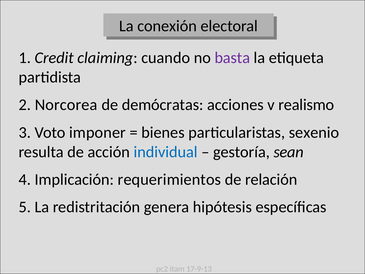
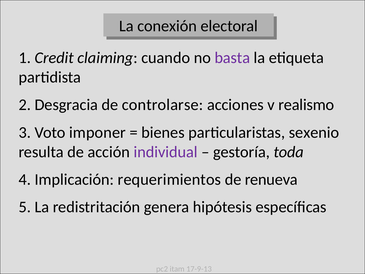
Norcorea: Norcorea -> Desgracia
demócratas: demócratas -> controlarse
individual colour: blue -> purple
sean: sean -> toda
relación: relación -> renueva
